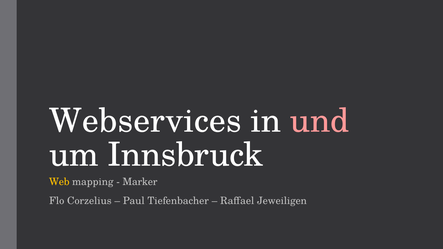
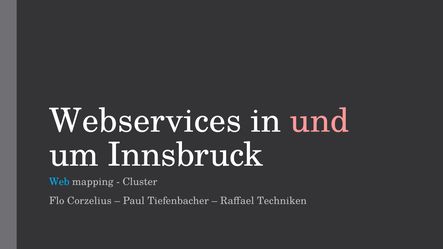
Web colour: yellow -> light blue
Marker: Marker -> Cluster
Jeweiligen: Jeweiligen -> Techniken
